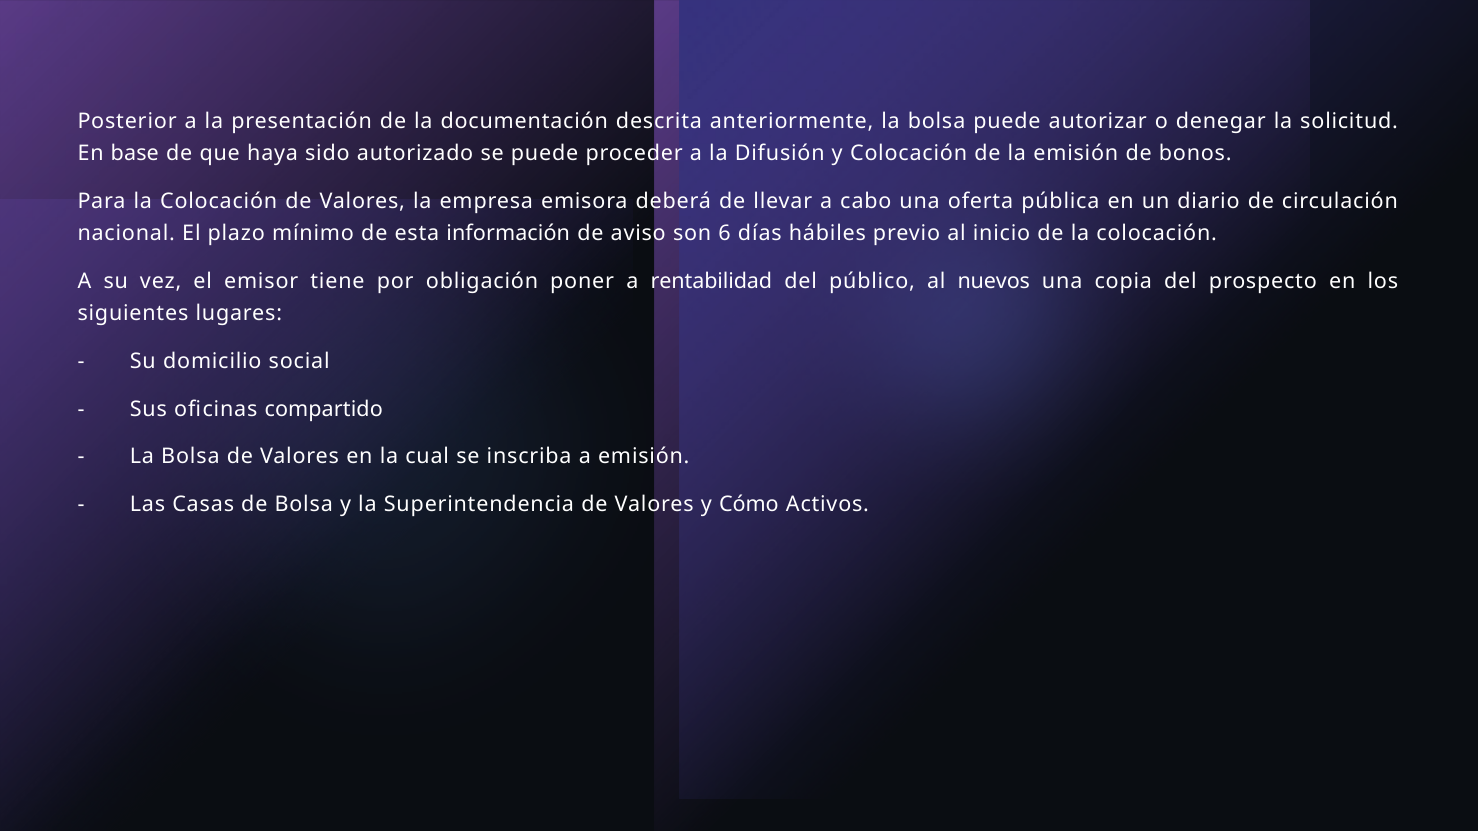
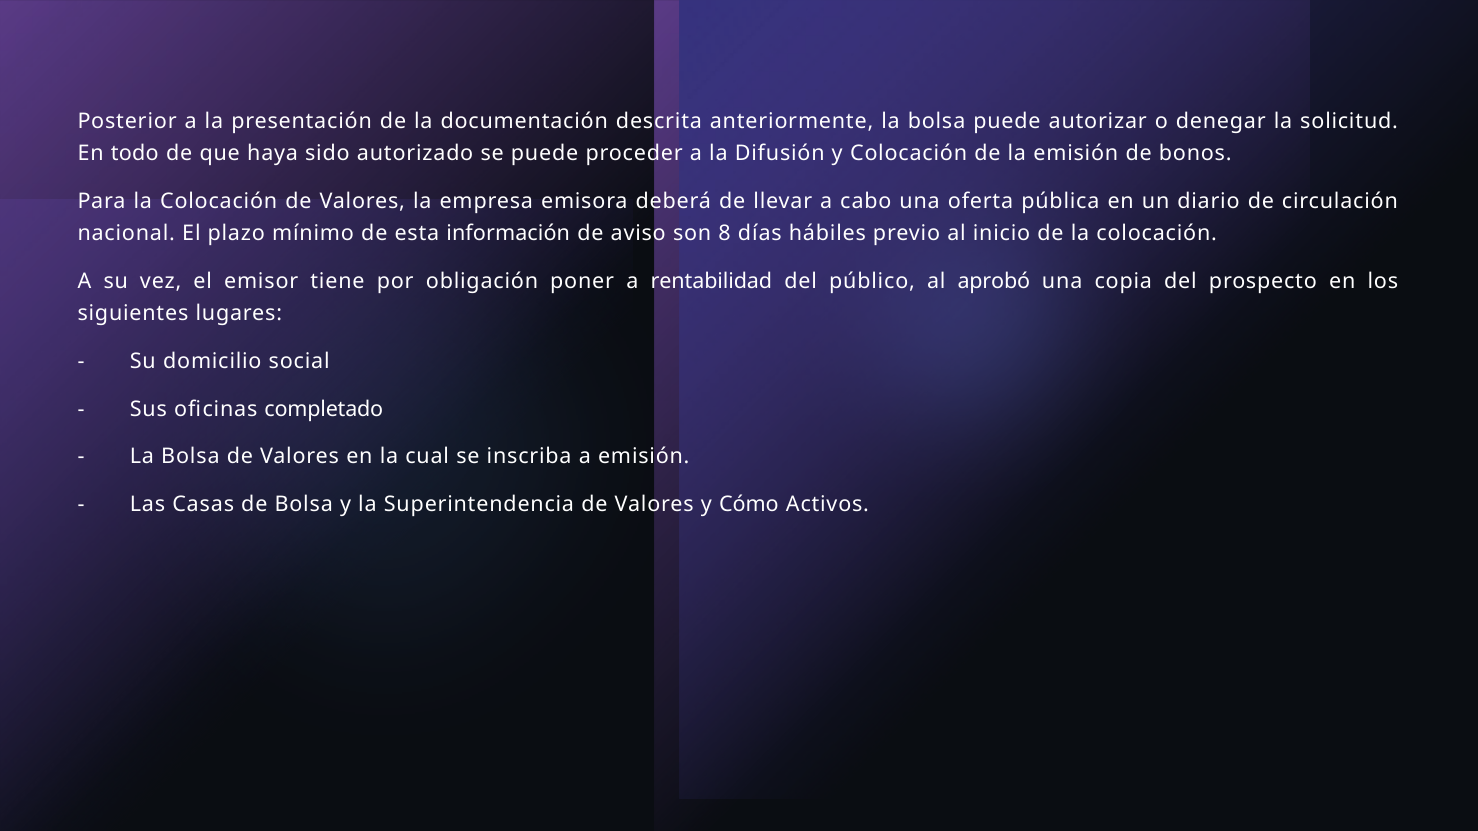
base: base -> todo
6: 6 -> 8
nuevos: nuevos -> aprobó
compartido: compartido -> completado
